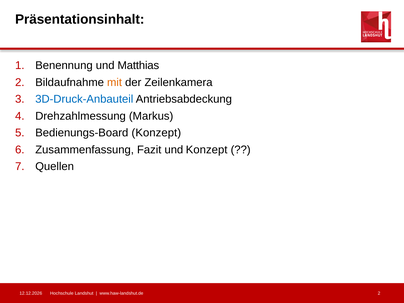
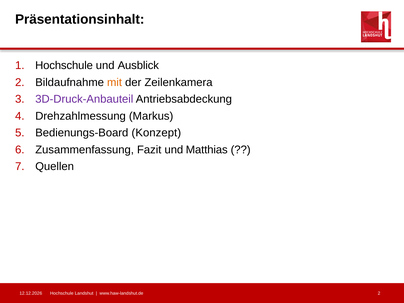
Benennung at (64, 66): Benennung -> Hochschule
Matthias: Matthias -> Ausblick
3D-Druck-Anbauteil colour: blue -> purple
und Konzept: Konzept -> Matthias
